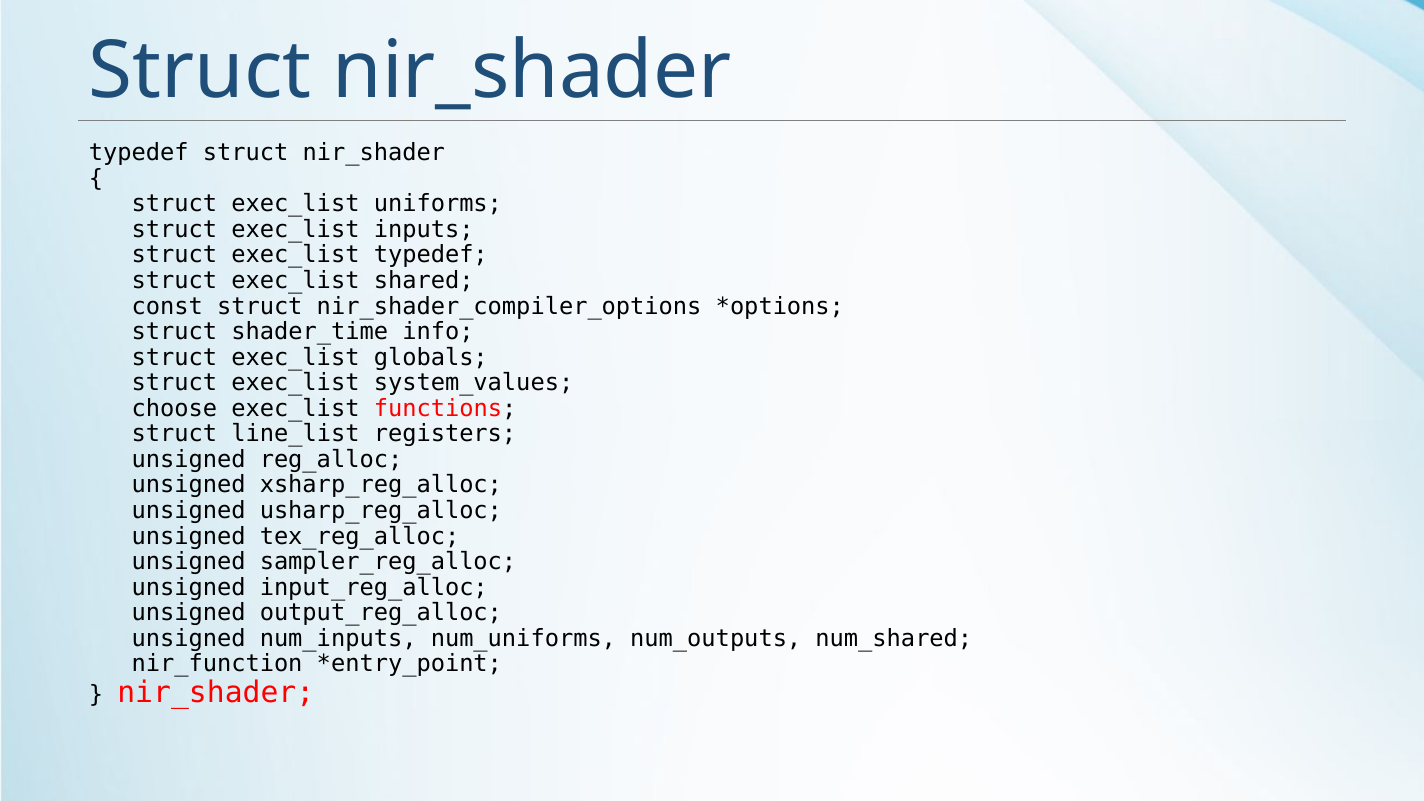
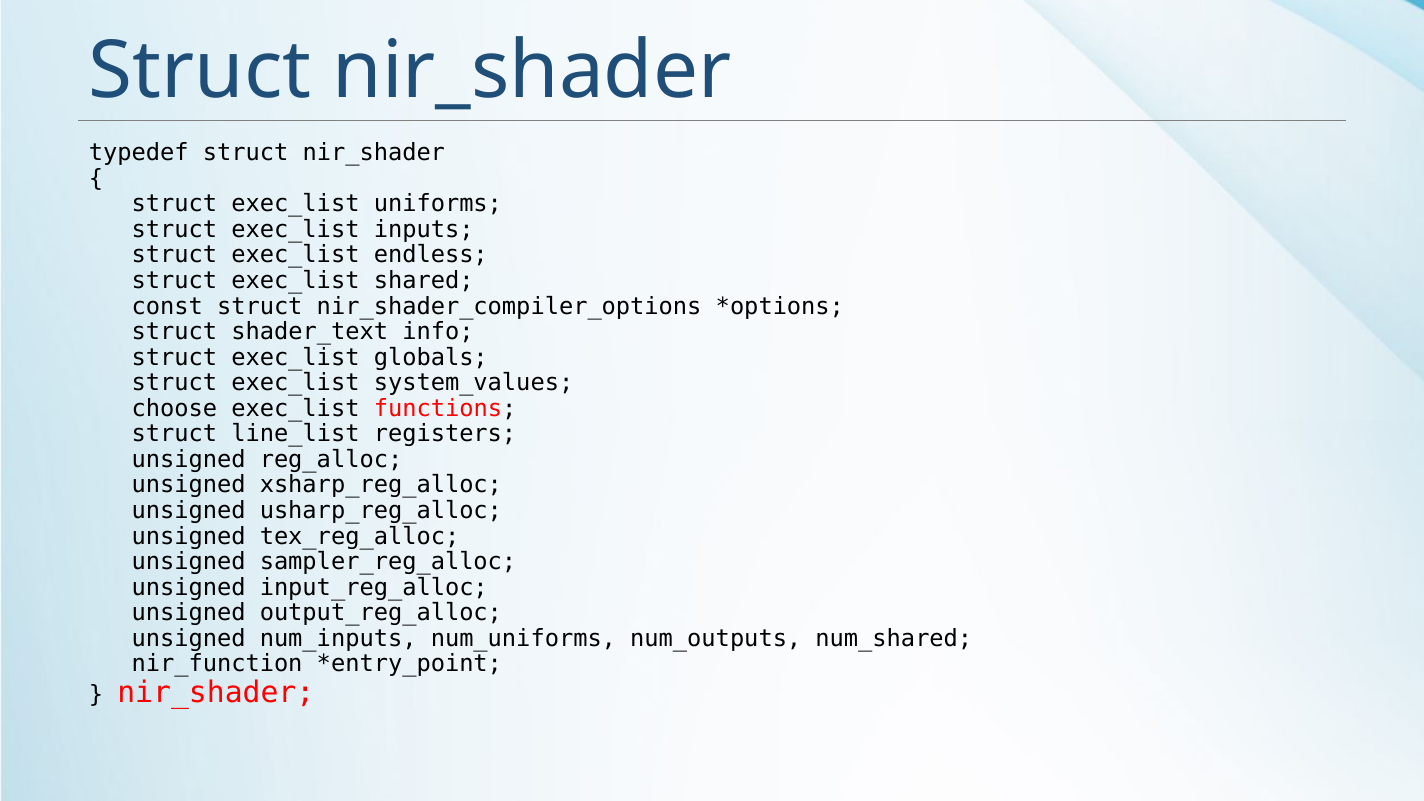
exec_list typedef: typedef -> endless
shader_time: shader_time -> shader_text
